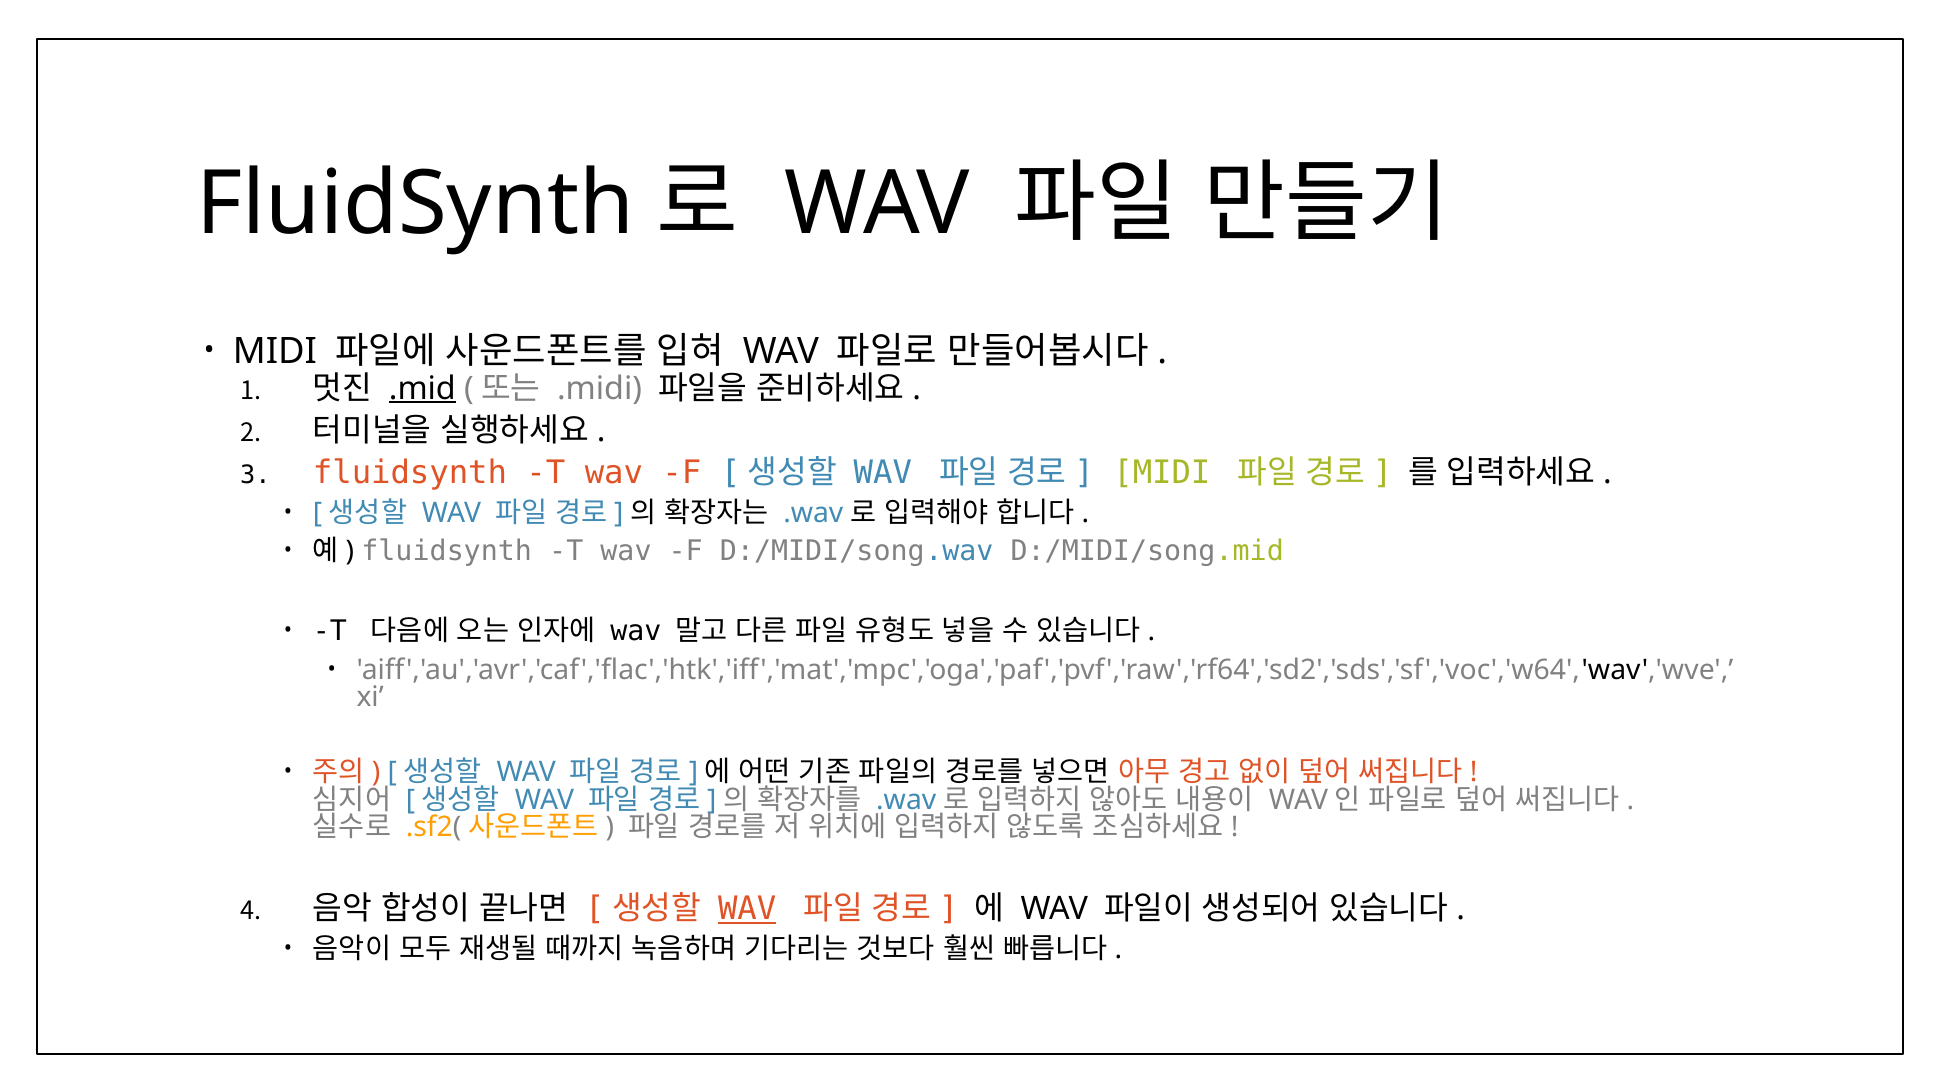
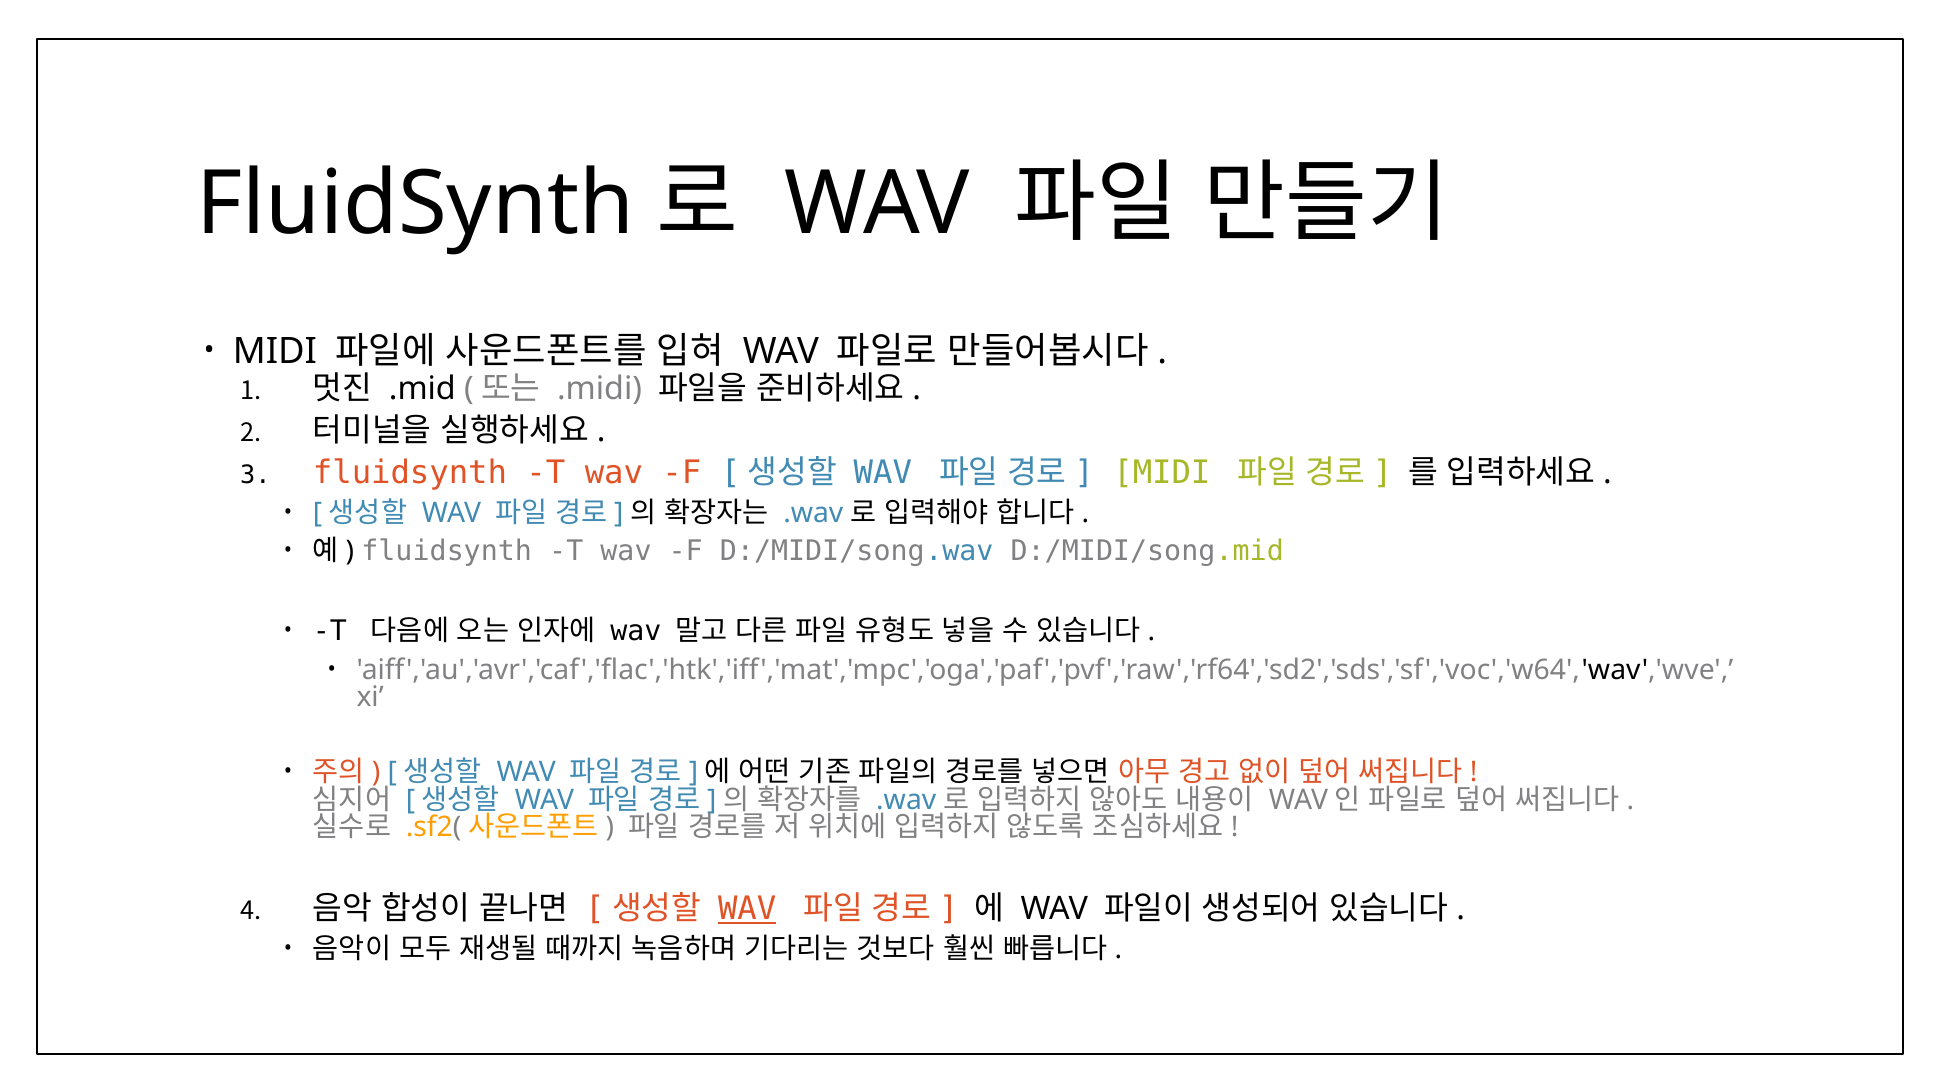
.mid underline: present -> none
